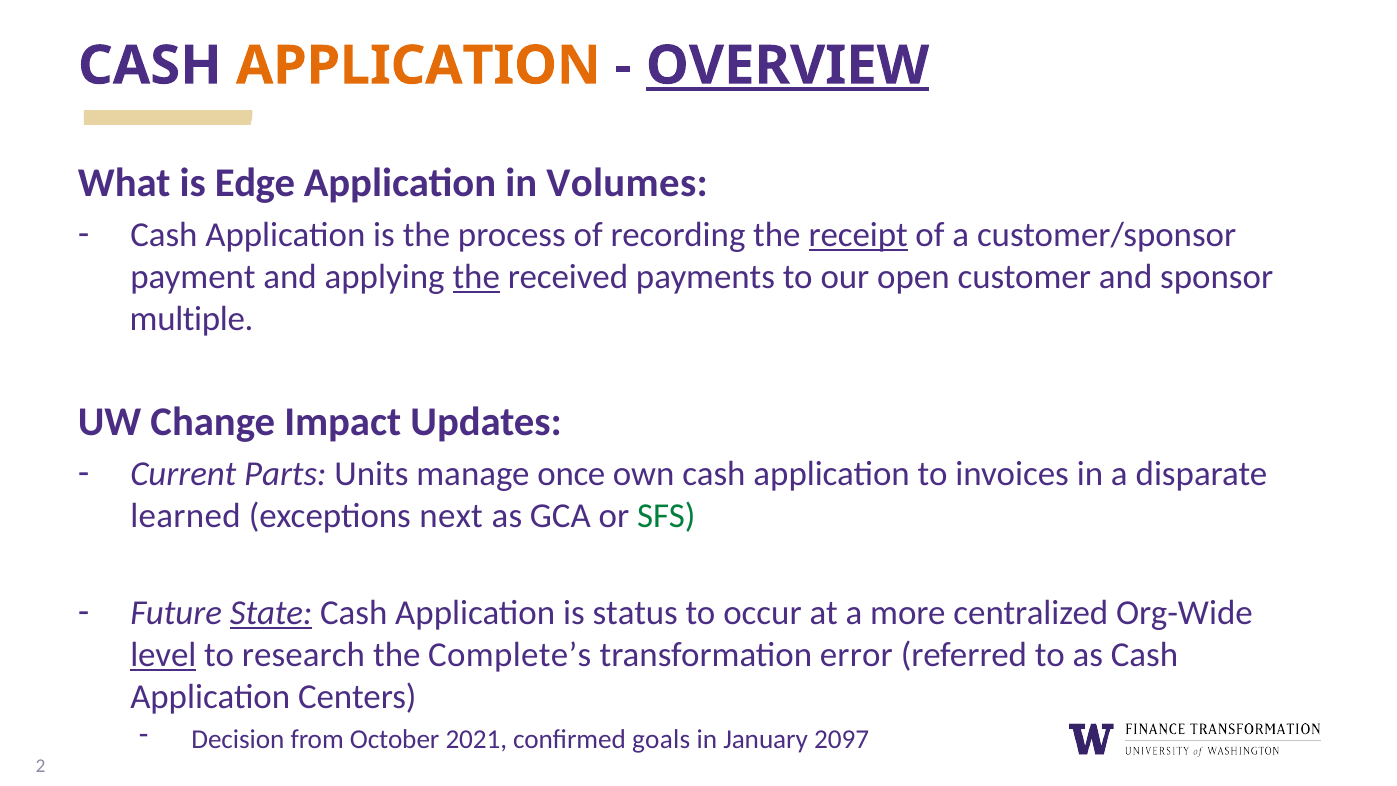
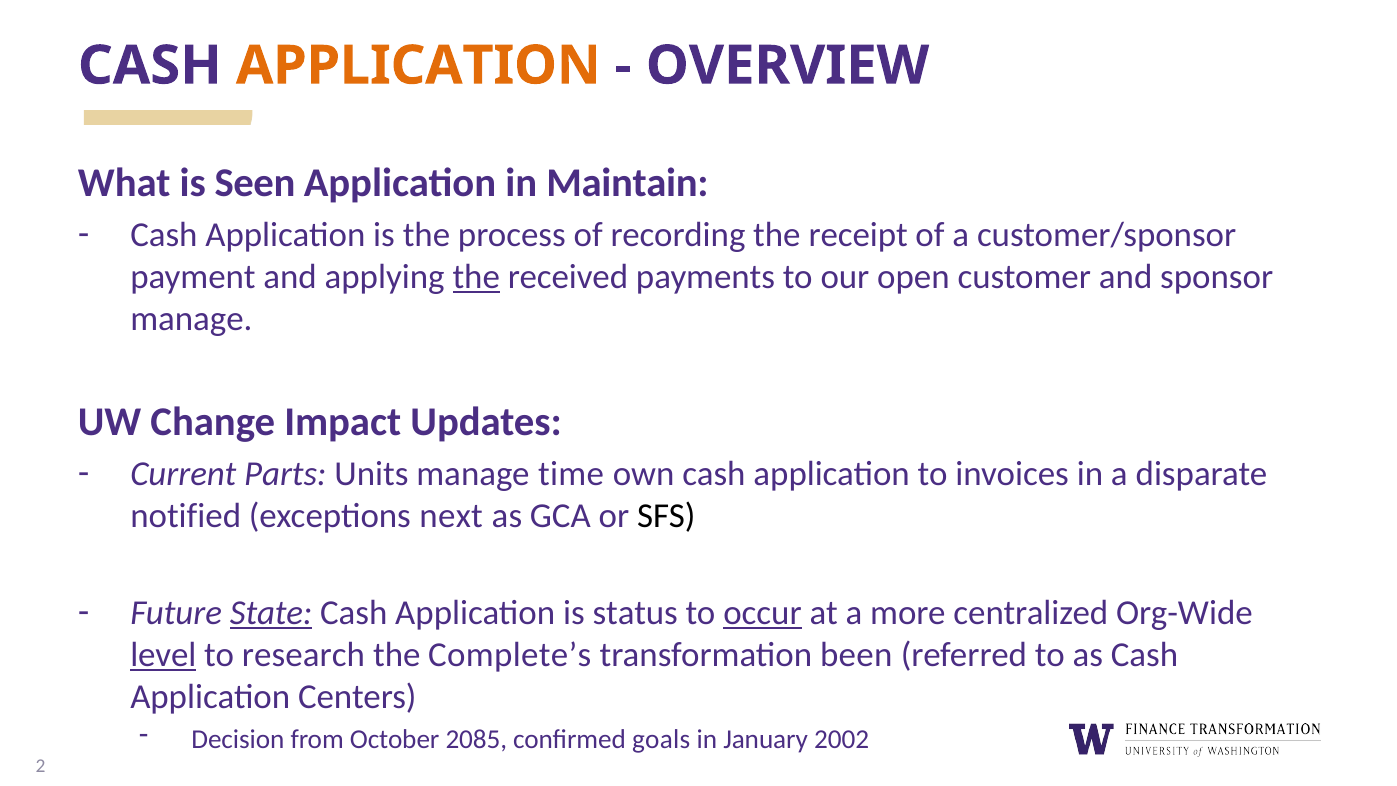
OVERVIEW underline: present -> none
Edge: Edge -> Seen
Volumes: Volumes -> Maintain
receipt underline: present -> none
multiple at (192, 319): multiple -> manage
once: once -> time
learned: learned -> notified
SFS colour: green -> black
occur underline: none -> present
error: error -> been
2021: 2021 -> 2085
2097: 2097 -> 2002
